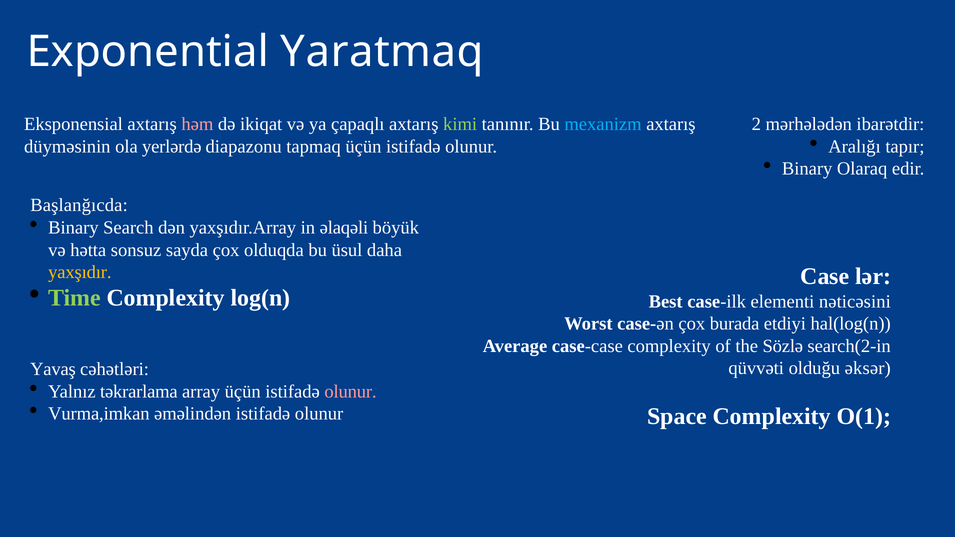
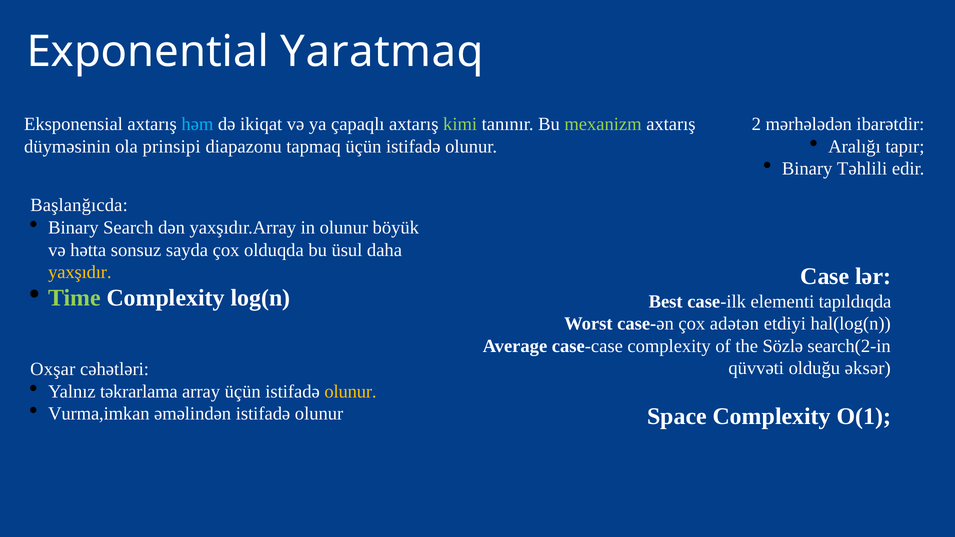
həm colour: pink -> light blue
mexanizm colour: light blue -> light green
yerlərdə: yerlərdə -> prinsipi
Olaraq: Olaraq -> Təhlili
in əlaqəli: əlaqəli -> olunur
nəticəsini: nəticəsini -> tapıldıqda
burada: burada -> adətən
Yavaş: Yavaş -> Oxşar
olunur at (350, 392) colour: pink -> yellow
